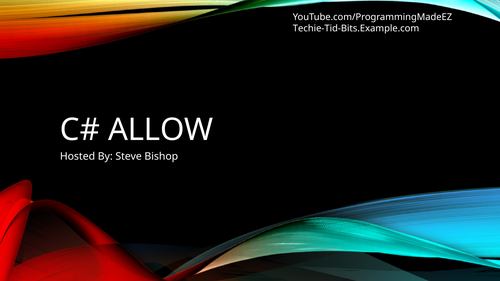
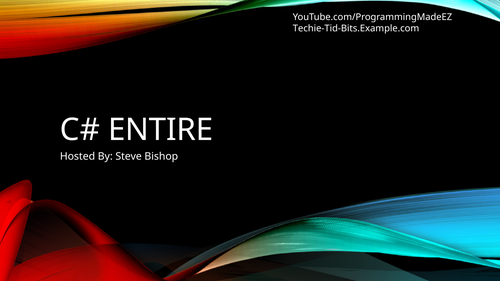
ALLOW: ALLOW -> ENTIRE
